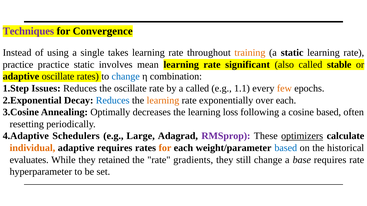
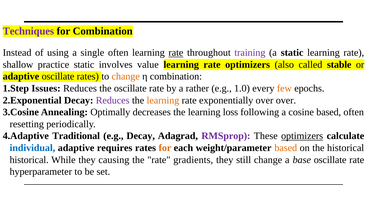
for Convergence: Convergence -> Combination
single takes: takes -> often
rate at (176, 53) underline: none -> present
training colour: orange -> purple
practice at (18, 65): practice -> shallow
mean: mean -> value
rate significant: significant -> optimizers
change at (126, 77) colour: blue -> orange
a called: called -> rather
1.1: 1.1 -> 1.0
Reduces at (113, 100) colour: blue -> purple
over each: each -> over
Schedulers: Schedulers -> Traditional
e.g Large: Large -> Decay
individual colour: orange -> blue
based at (286, 148) colour: blue -> orange
evaluates at (29, 160): evaluates -> historical
retained: retained -> causing
base requires: requires -> oscillate
